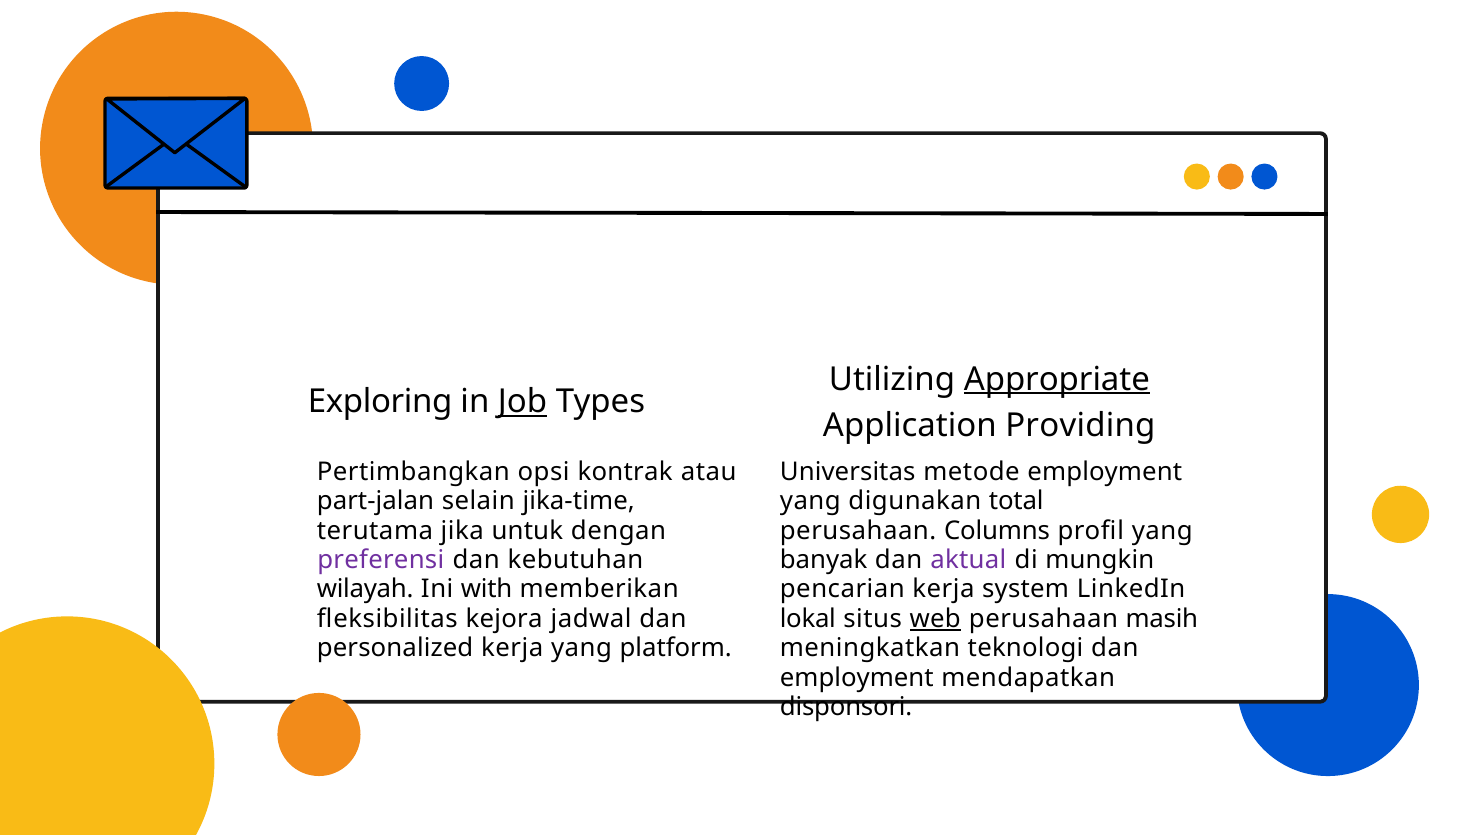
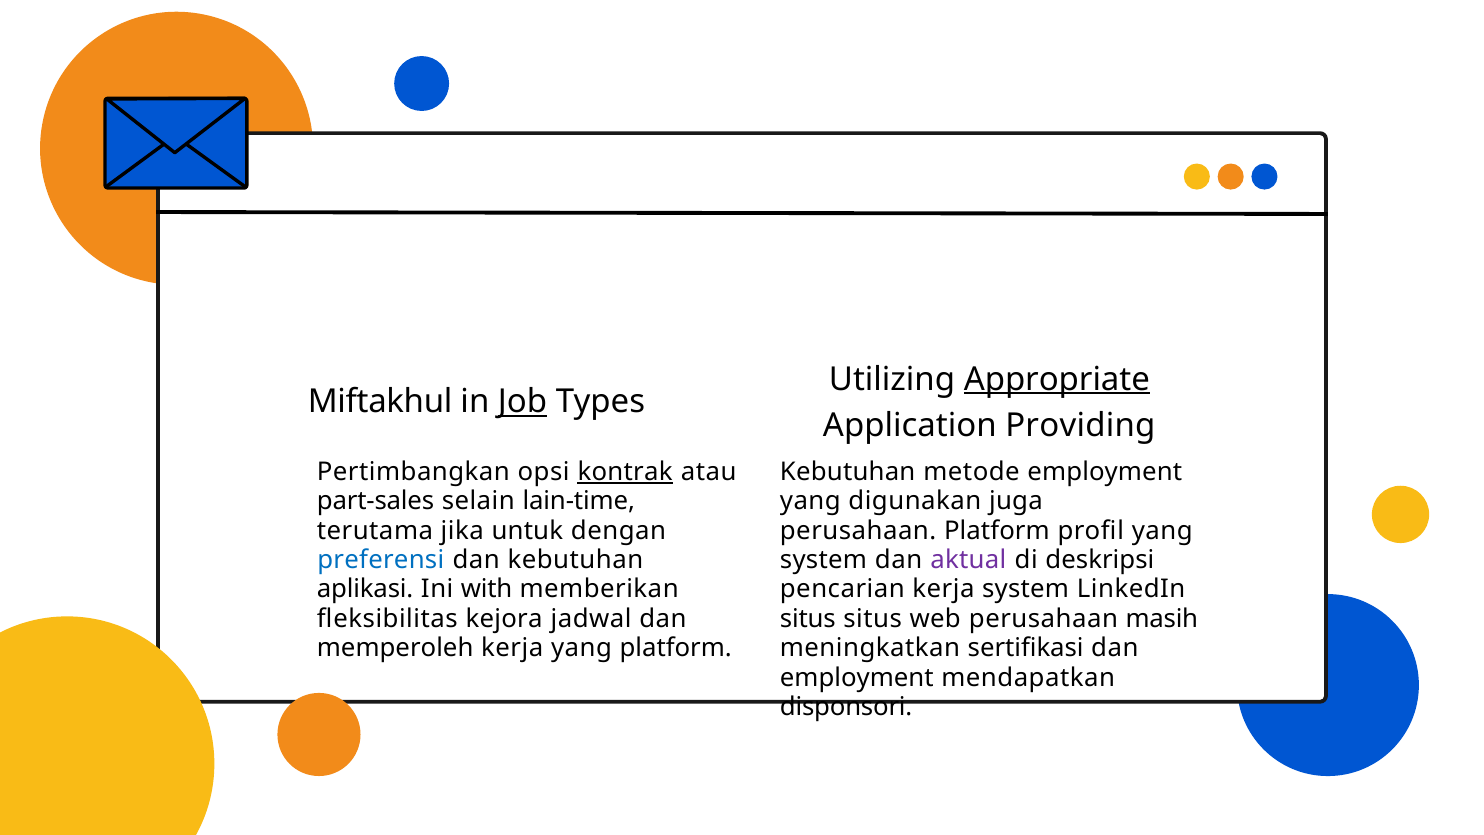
Exploring: Exploring -> Miftakhul
kontrak underline: none -> present
Universitas at (848, 472): Universitas -> Kebutuhan
part-jalan: part-jalan -> part-sales
jika-time: jika-time -> lain-time
total: total -> juga
perusahaan Columns: Columns -> Platform
preferensi colour: purple -> blue
banyak at (824, 560): banyak -> system
mungkin: mungkin -> deskripsi
wilayah: wilayah -> aplikasi
lokal at (808, 619): lokal -> situs
web underline: present -> none
personalized: personalized -> memperoleh
teknologi: teknologi -> sertifikasi
